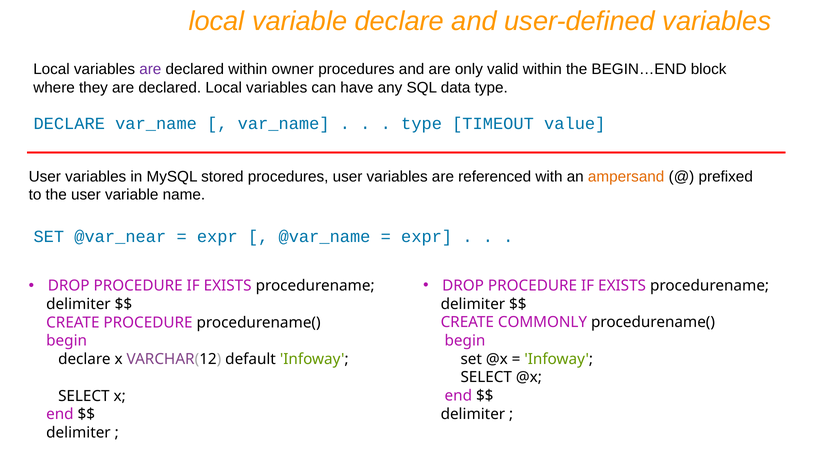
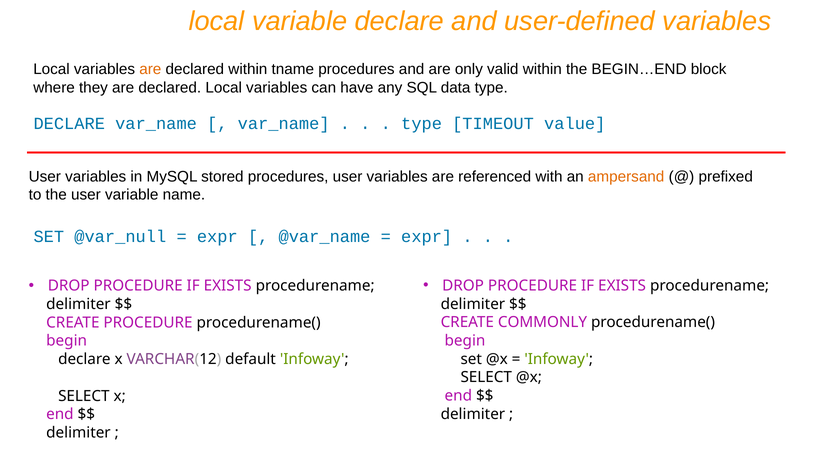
are at (150, 69) colour: purple -> orange
owner: owner -> tname
@var_near: @var_near -> @var_null
